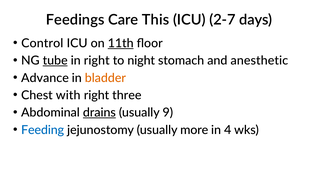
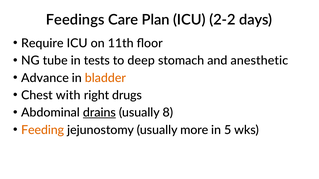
This: This -> Plan
2-7: 2-7 -> 2-2
Control: Control -> Require
11th underline: present -> none
tube underline: present -> none
in right: right -> tests
night: night -> deep
three: three -> drugs
9: 9 -> 8
Feeding colour: blue -> orange
4: 4 -> 5
